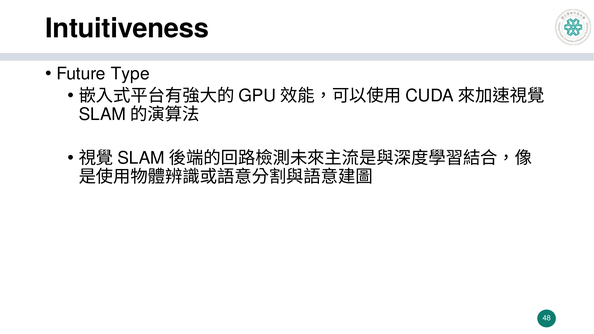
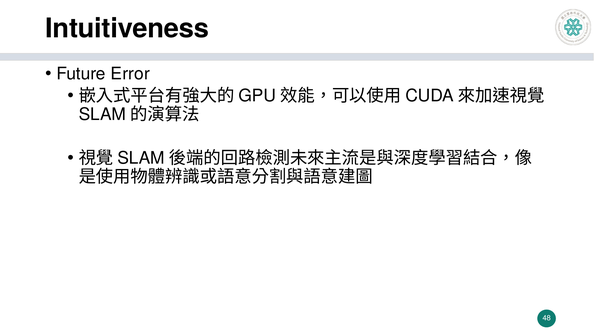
Type: Type -> Error
